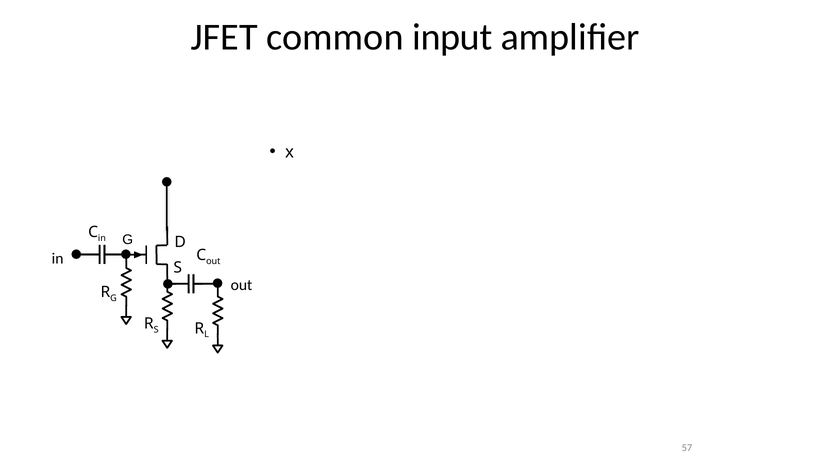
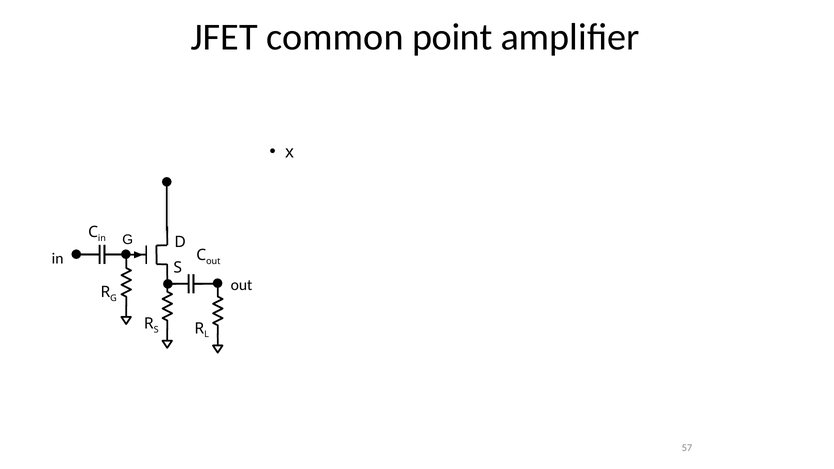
input: input -> point
